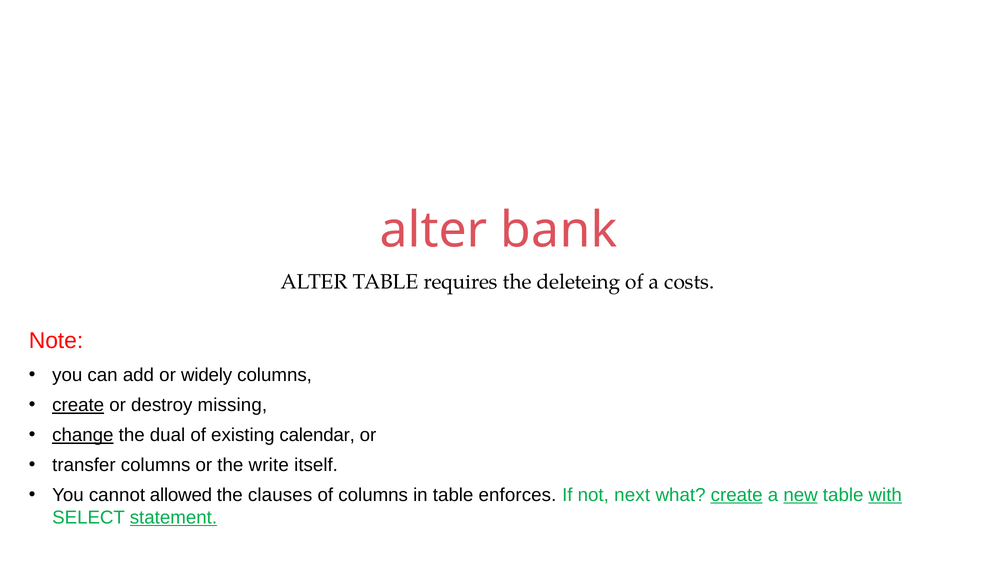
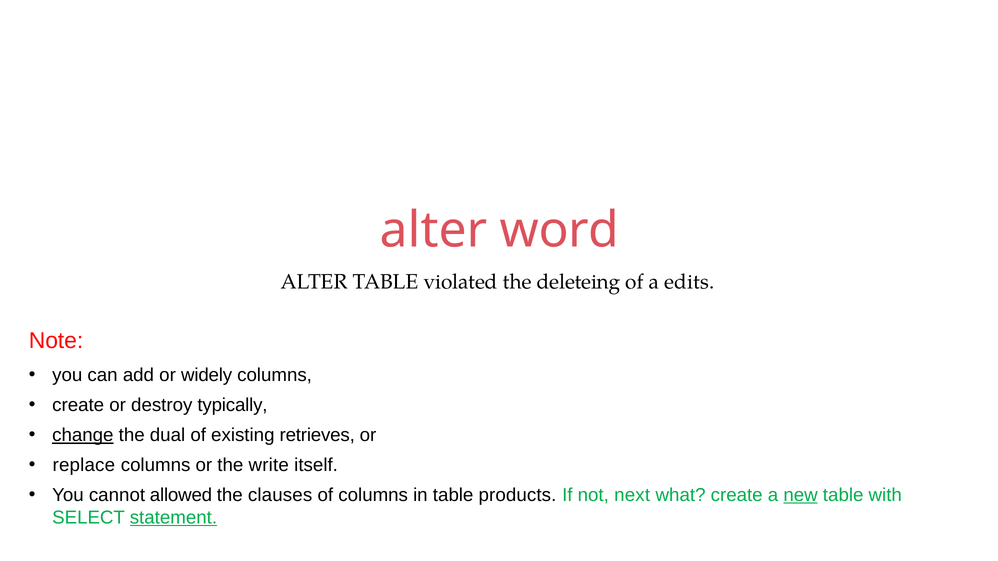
bank: bank -> word
requires: requires -> violated
costs: costs -> edits
create at (78, 405) underline: present -> none
missing: missing -> typically
calendar: calendar -> retrieves
transfer: transfer -> replace
enforces: enforces -> products
create at (737, 495) underline: present -> none
with underline: present -> none
